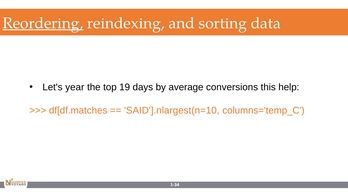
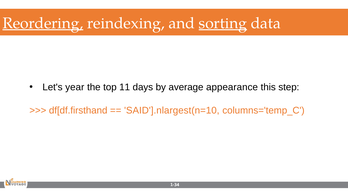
sorting underline: none -> present
19: 19 -> 11
conversions: conversions -> appearance
help: help -> step
df[df.matches: df[df.matches -> df[df.firsthand
